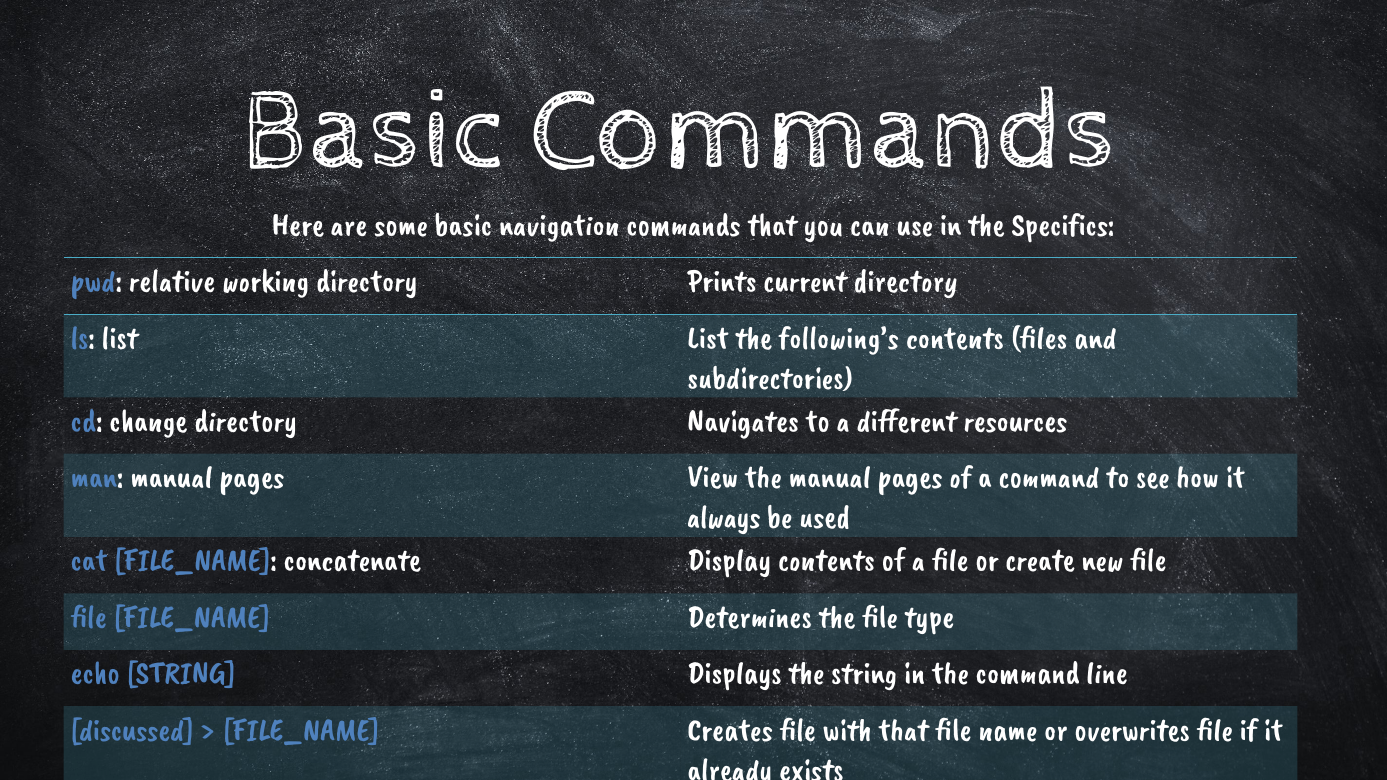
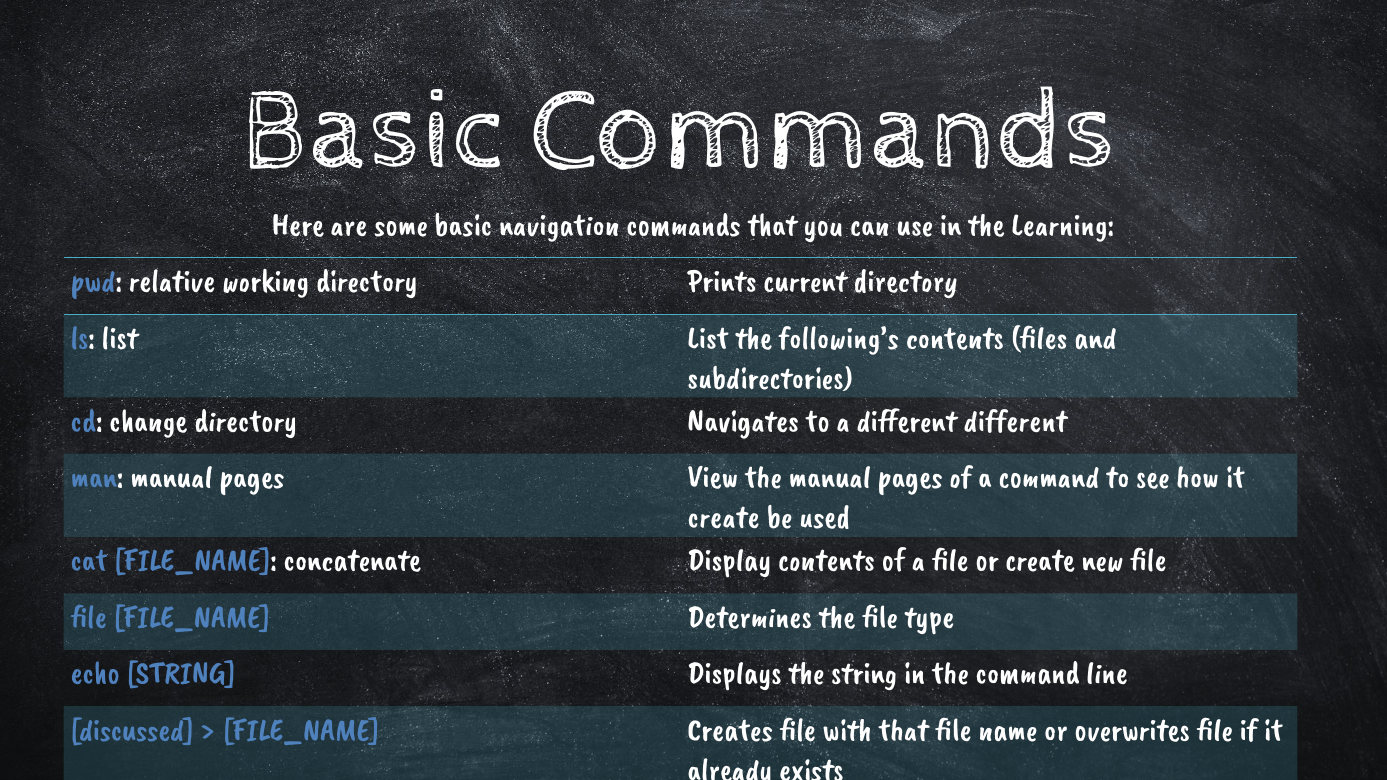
Specifics: Specifics -> Learning
different resources: resources -> different
always at (724, 517): always -> create
